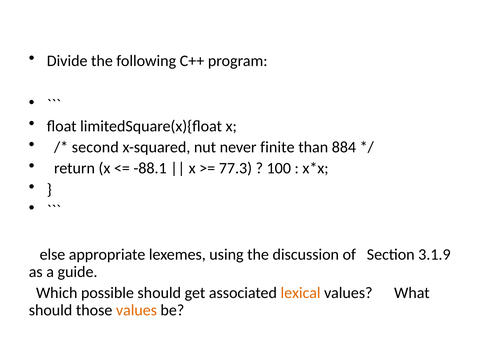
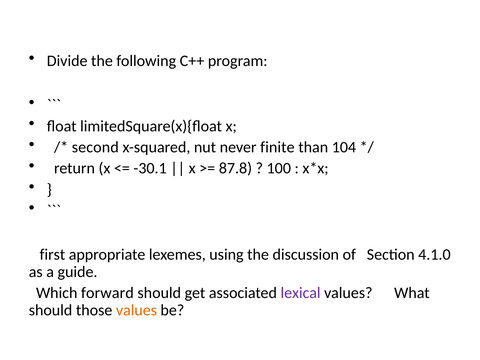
884: 884 -> 104
-88.1: -88.1 -> -30.1
77.3: 77.3 -> 87.8
else: else -> first
3.1.9: 3.1.9 -> 4.1.0
possible: possible -> forward
lexical colour: orange -> purple
